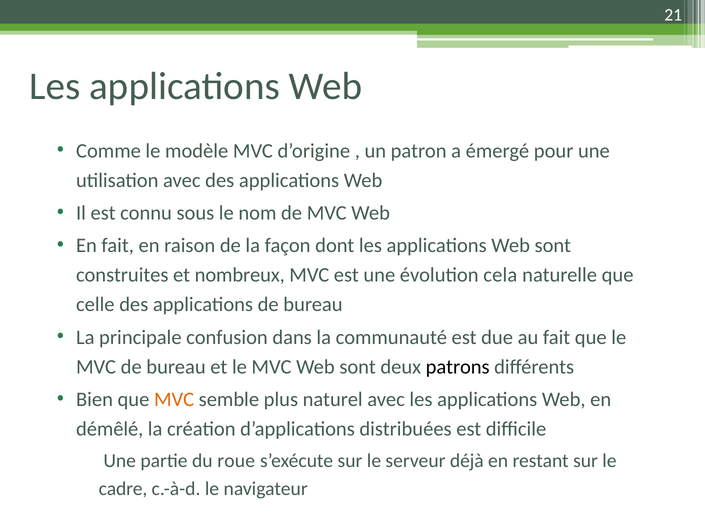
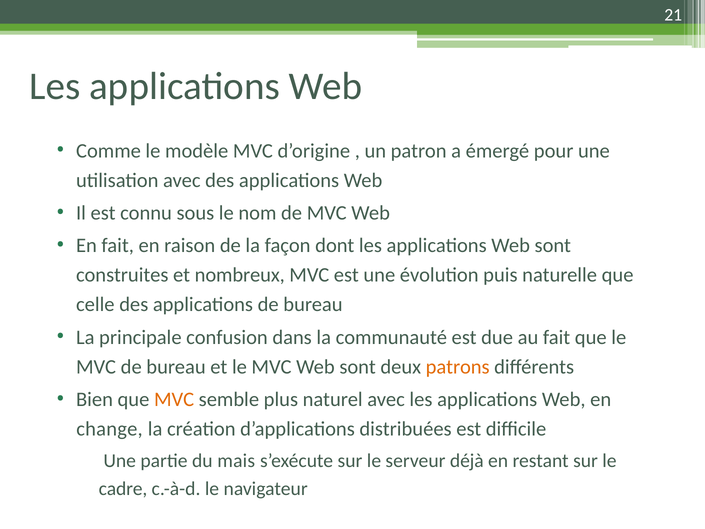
cela: cela -> puis
patrons colour: black -> orange
démêlé: démêlé -> change
roue: roue -> mais
